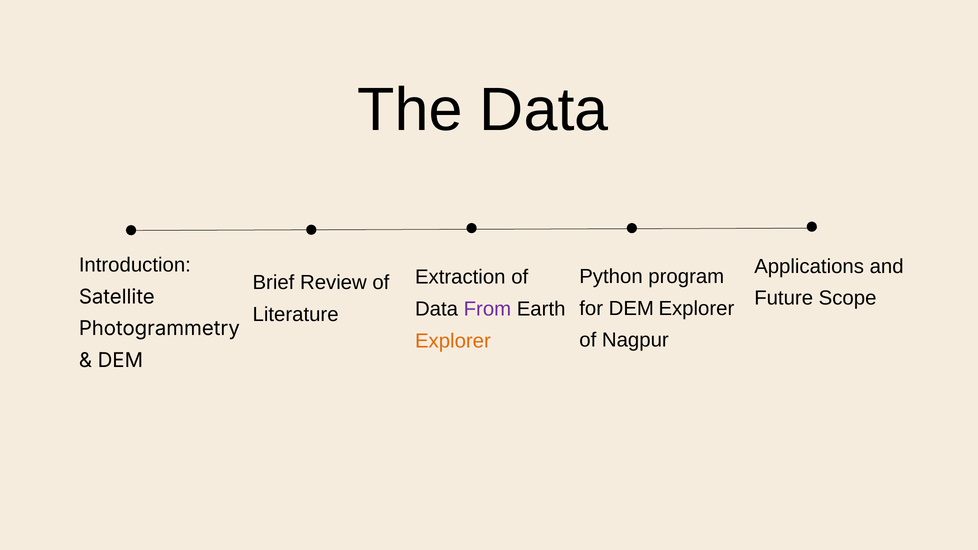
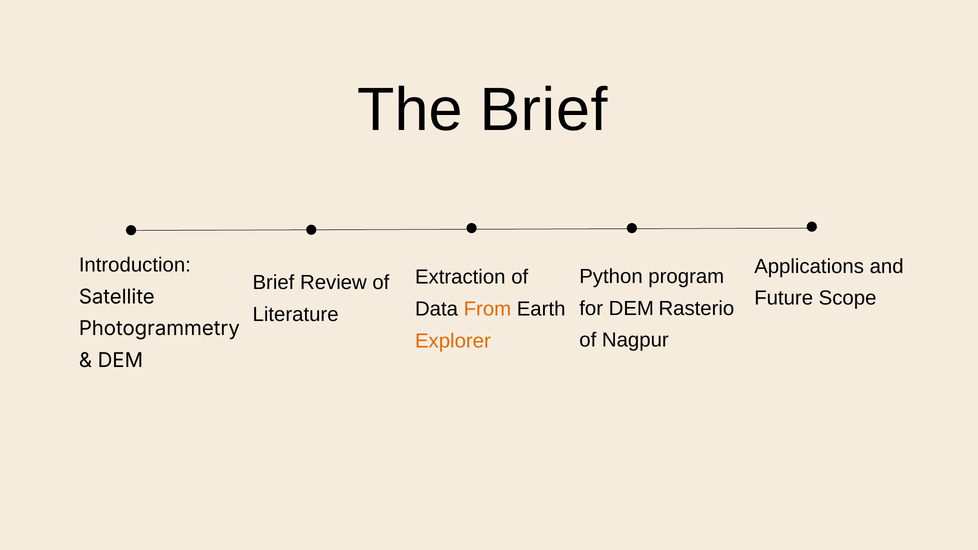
The Data: Data -> Brief
DEM Explorer: Explorer -> Rasterio
From colour: purple -> orange
